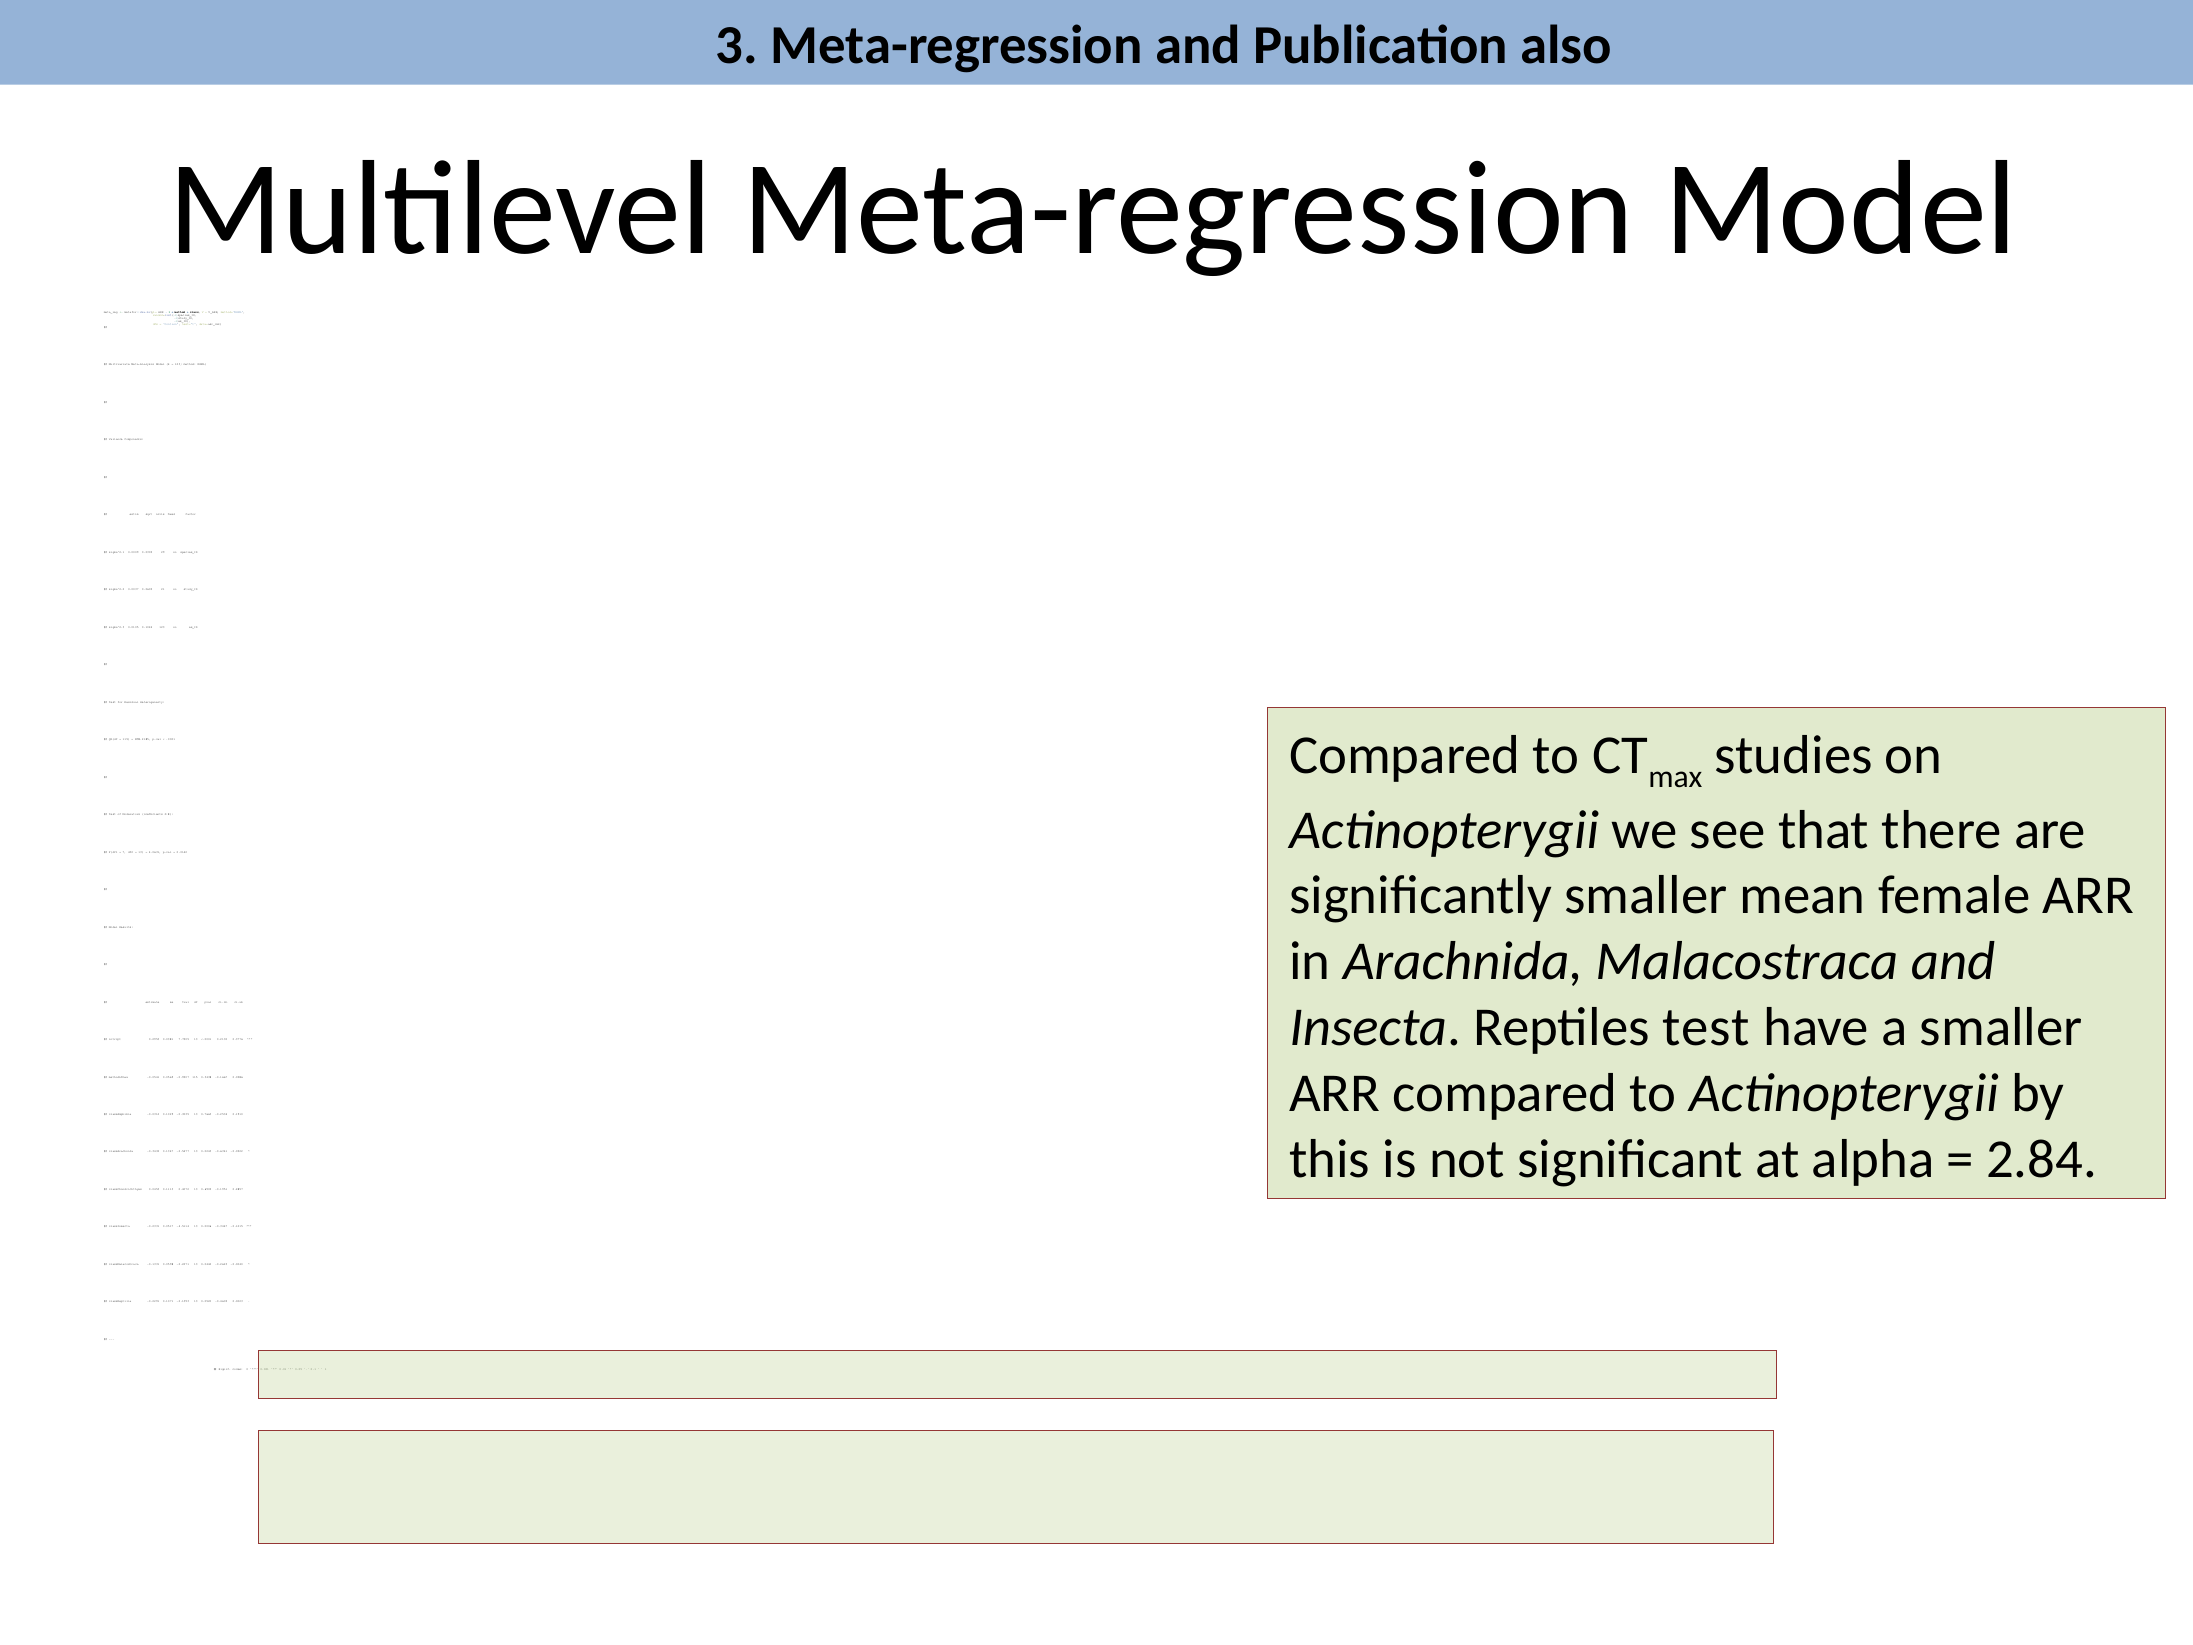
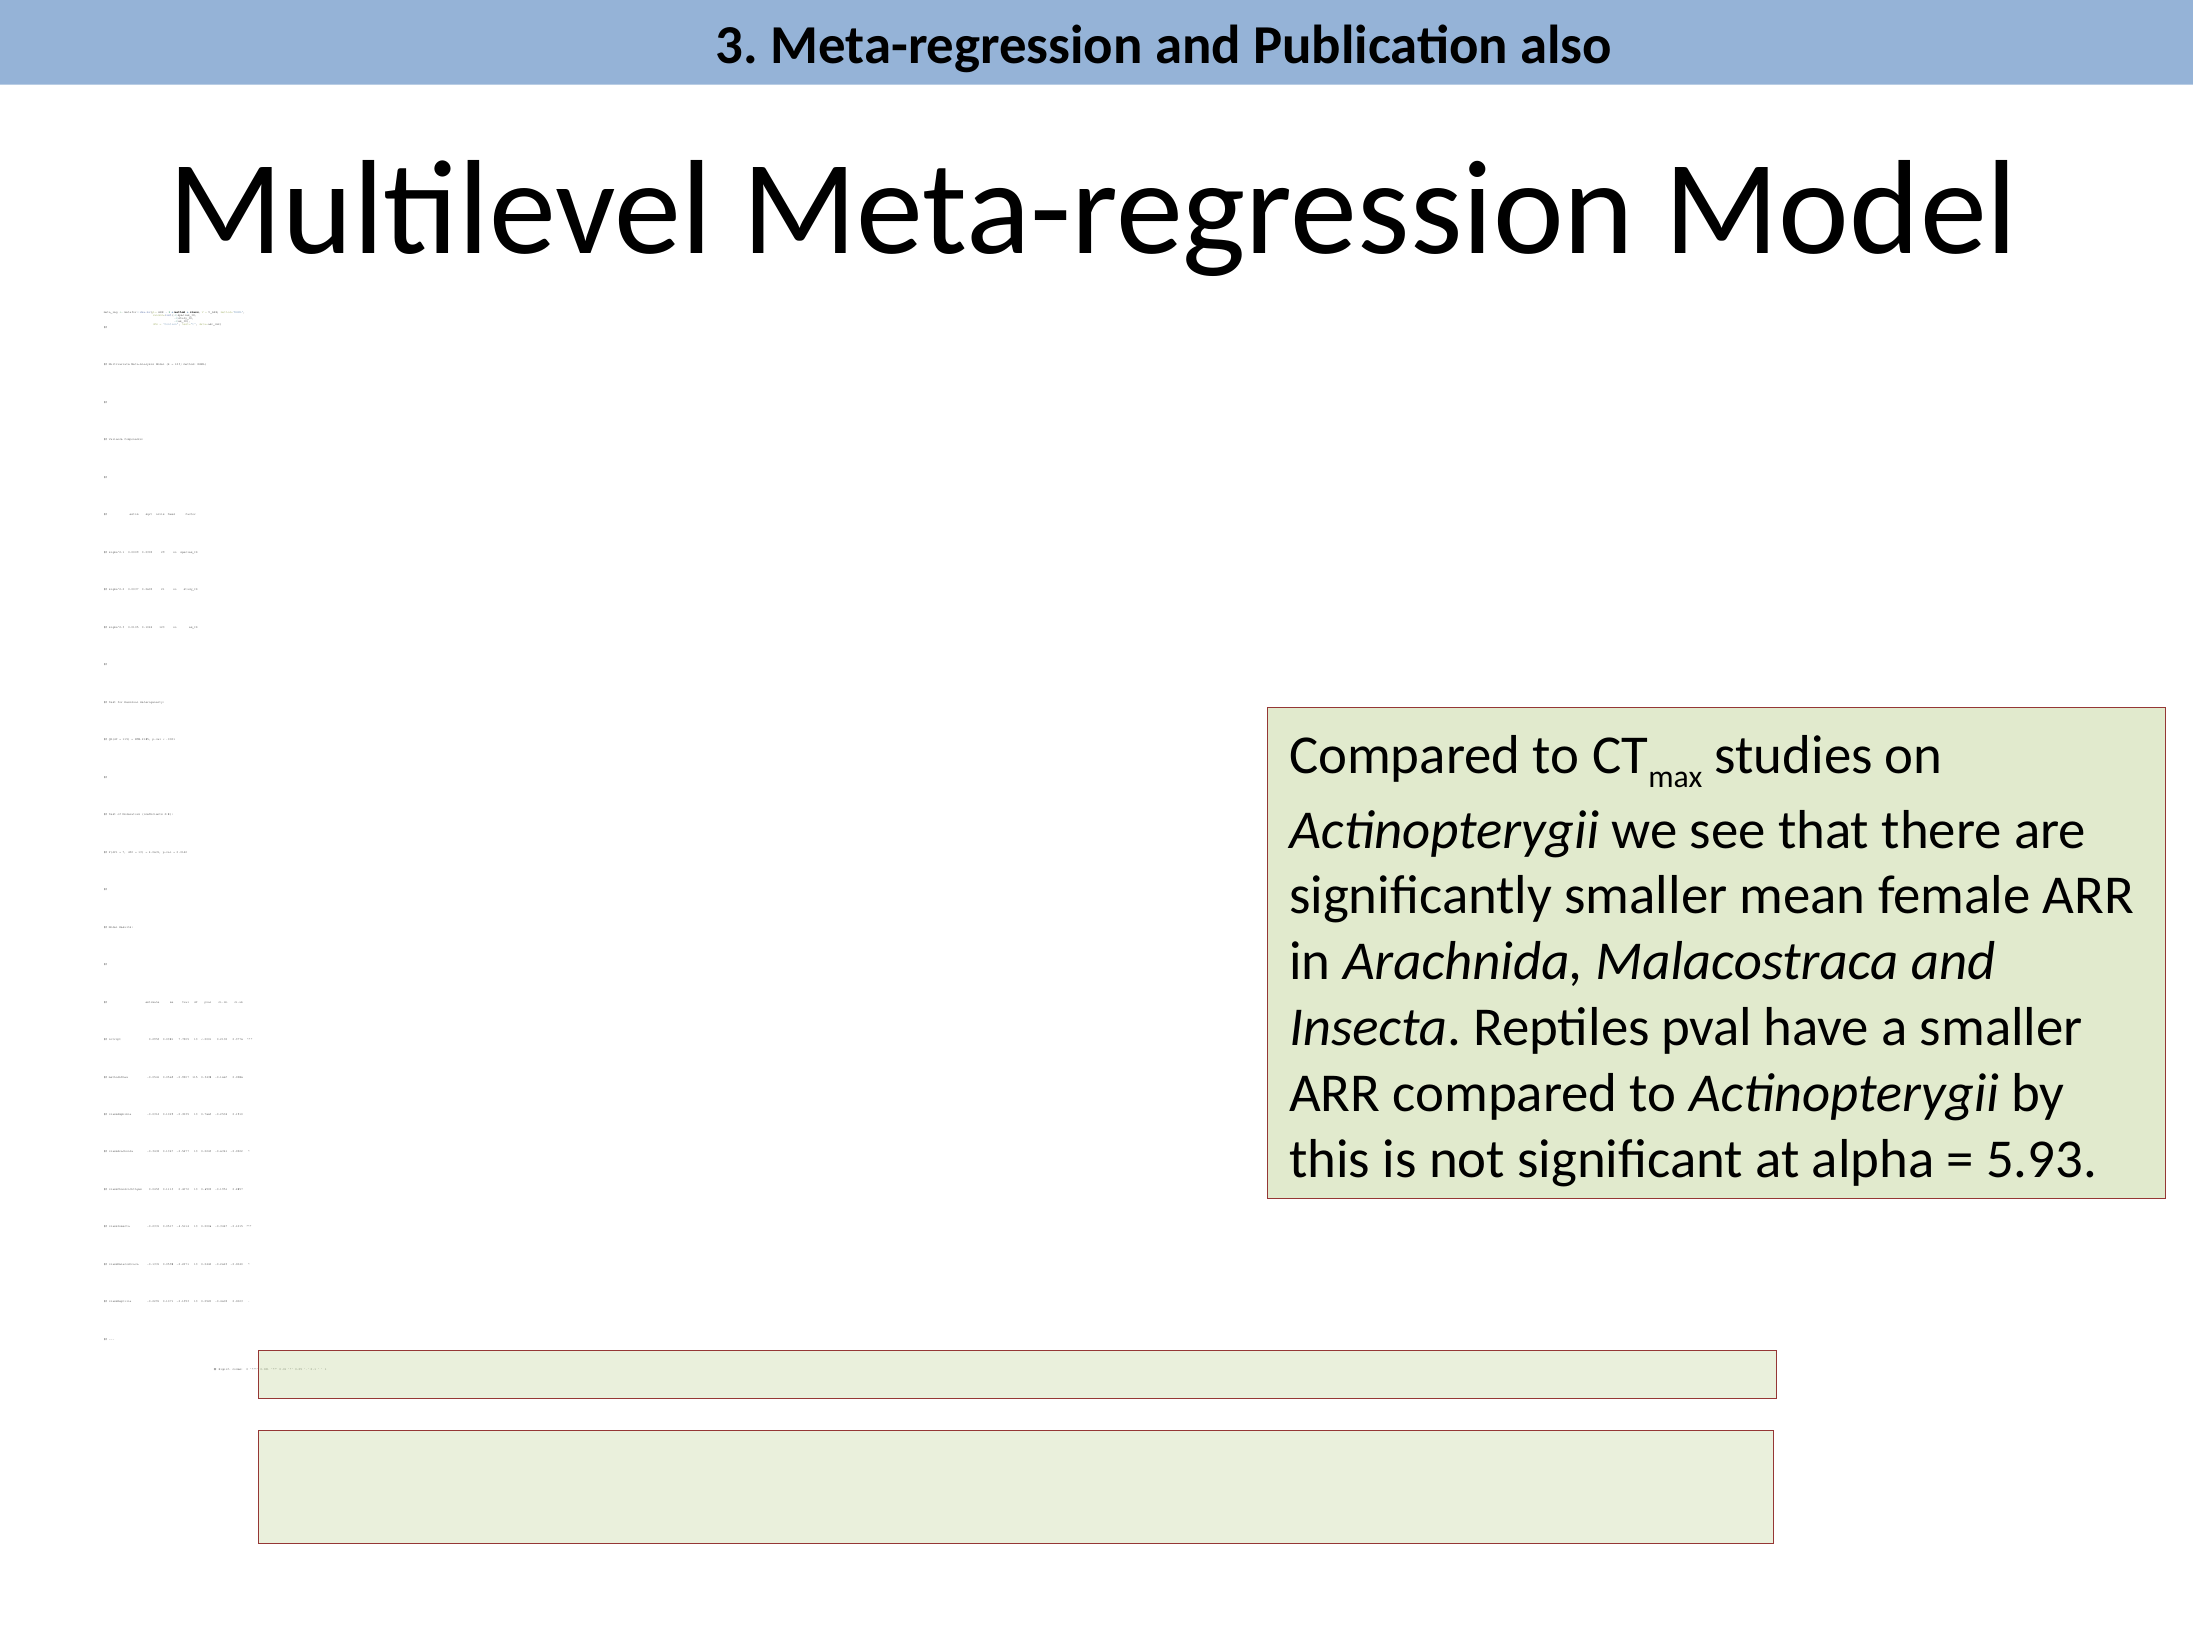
Reptiles test: test -> pval
2.84: 2.84 -> 5.93
